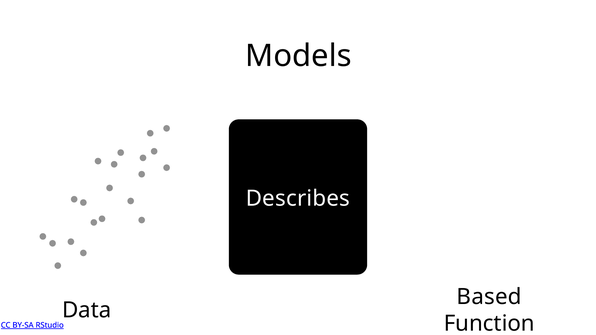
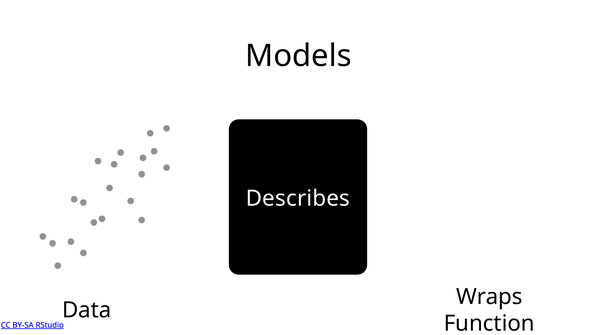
Based: Based -> Wraps
